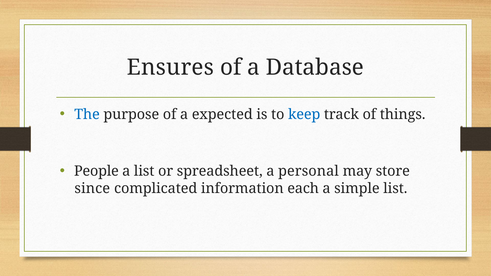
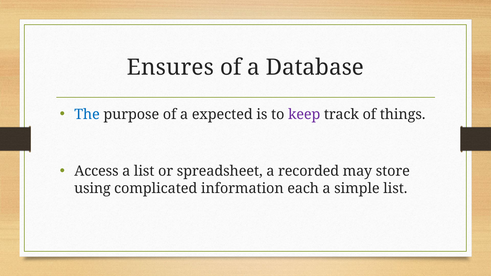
keep colour: blue -> purple
People: People -> Access
personal: personal -> recorded
since: since -> using
